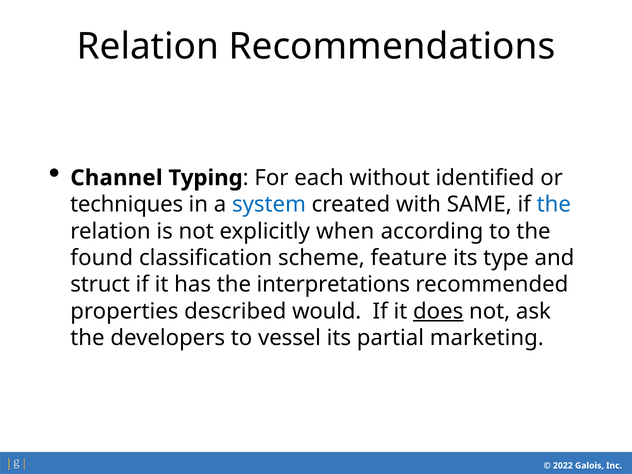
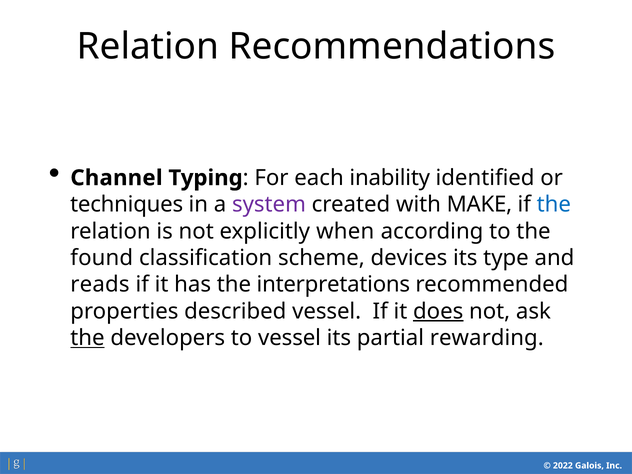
without: without -> inability
system colour: blue -> purple
SAME: SAME -> MAKE
feature: feature -> devices
struct: struct -> reads
described would: would -> vessel
the at (87, 338) underline: none -> present
marketing: marketing -> rewarding
